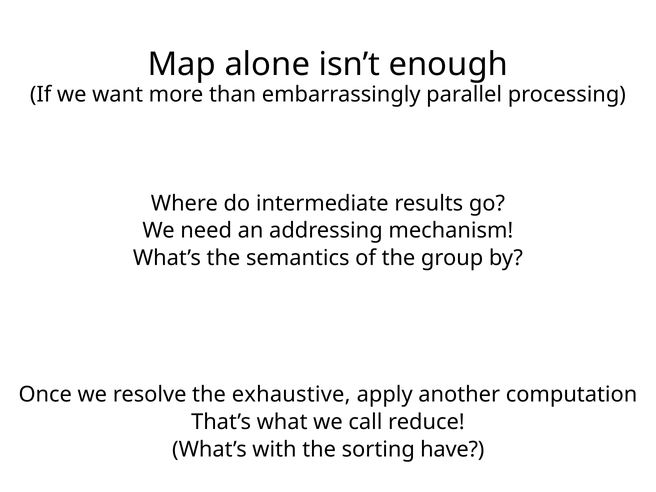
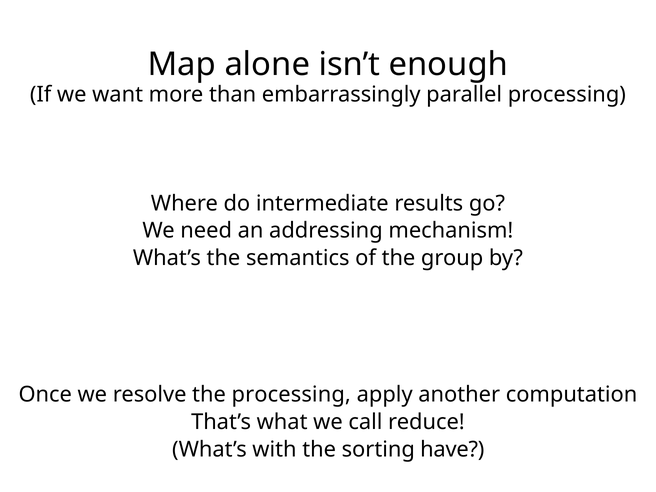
the exhaustive: exhaustive -> processing
